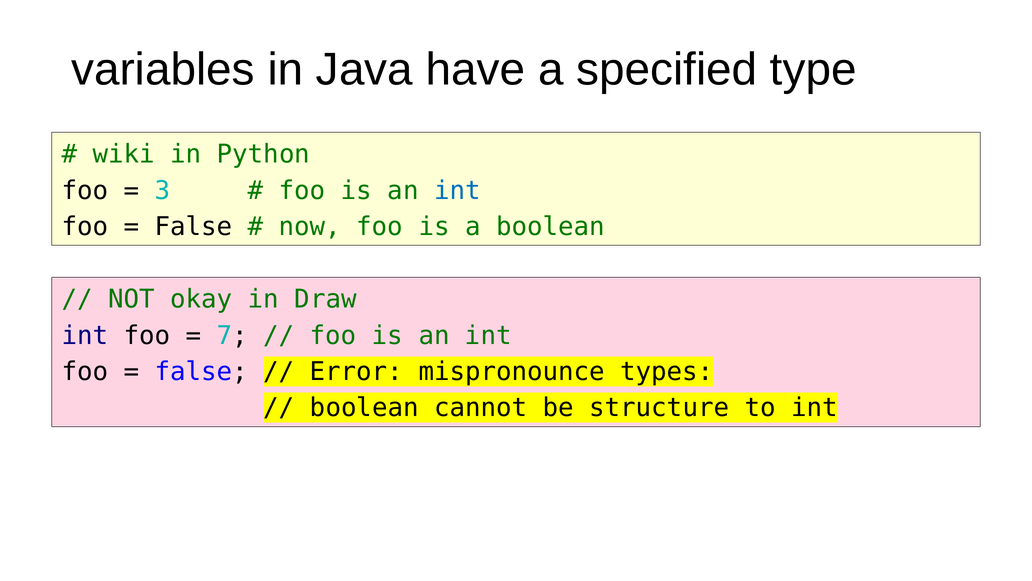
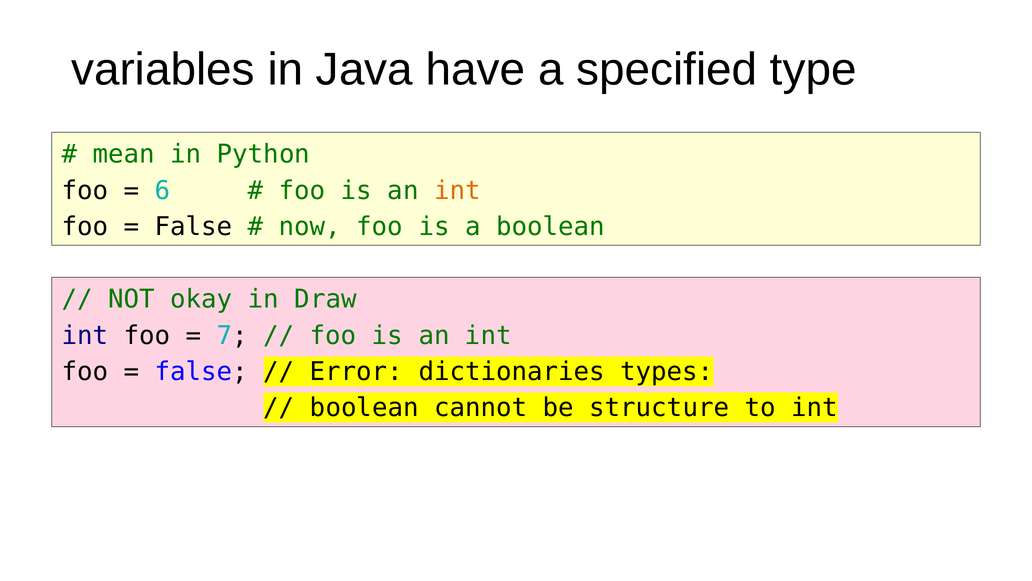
wiki: wiki -> mean
3: 3 -> 6
int at (457, 190) colour: blue -> orange
mispronounce: mispronounce -> dictionaries
